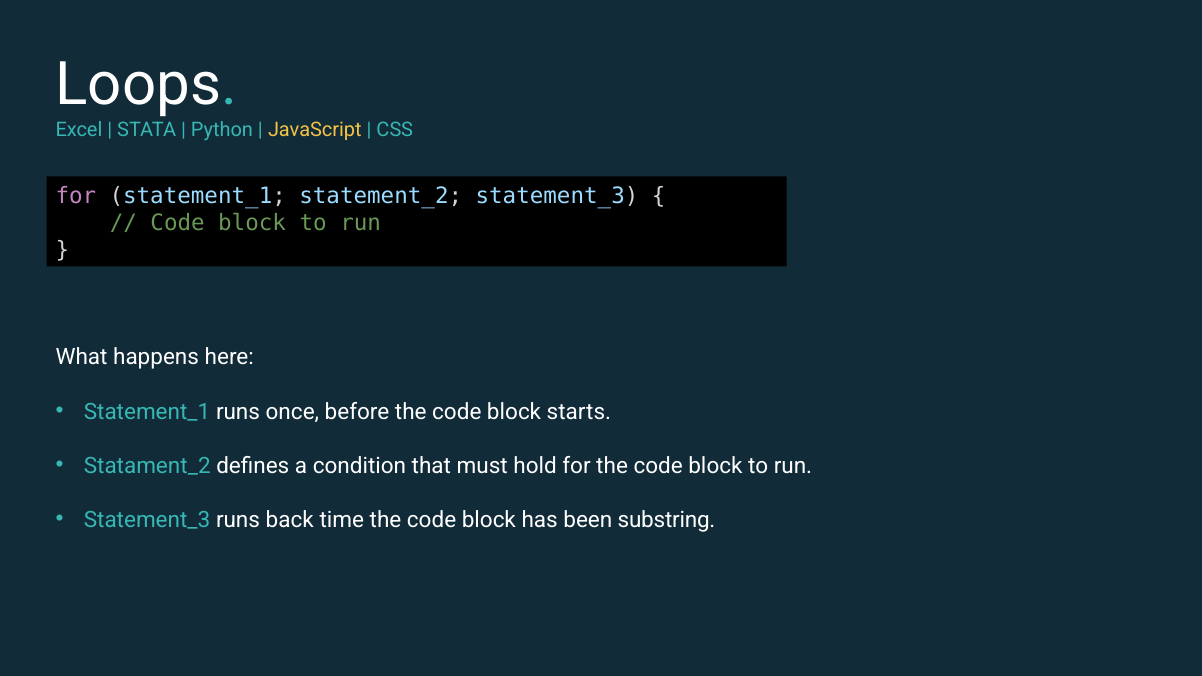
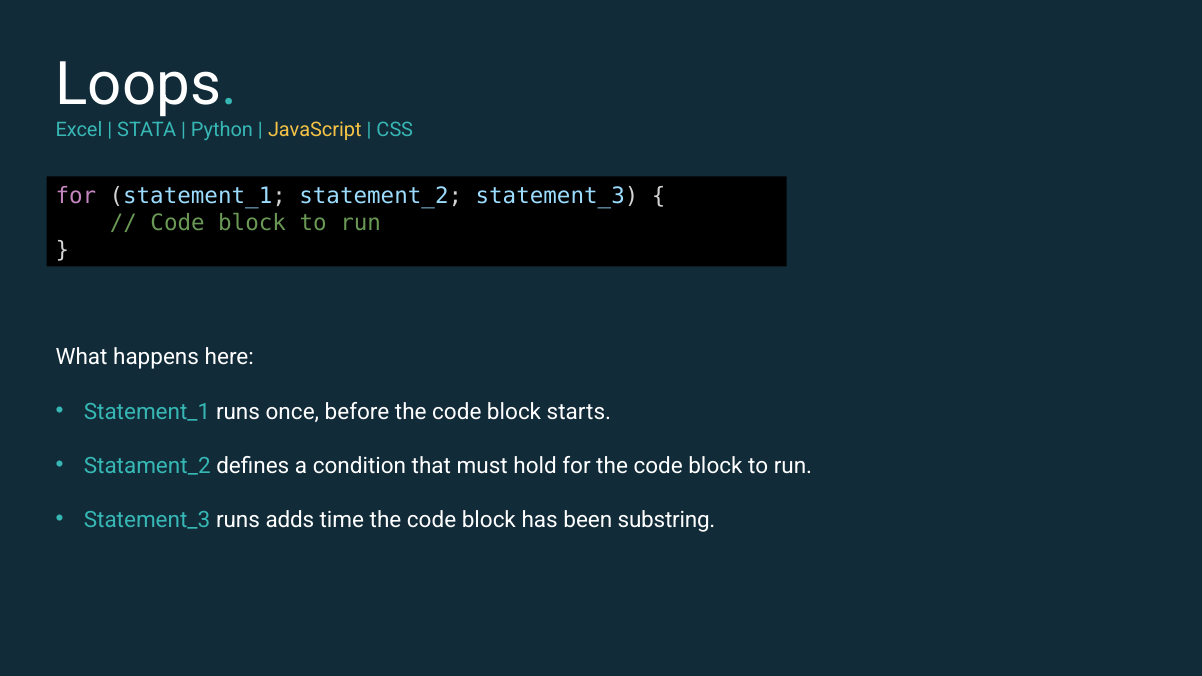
back: back -> adds
